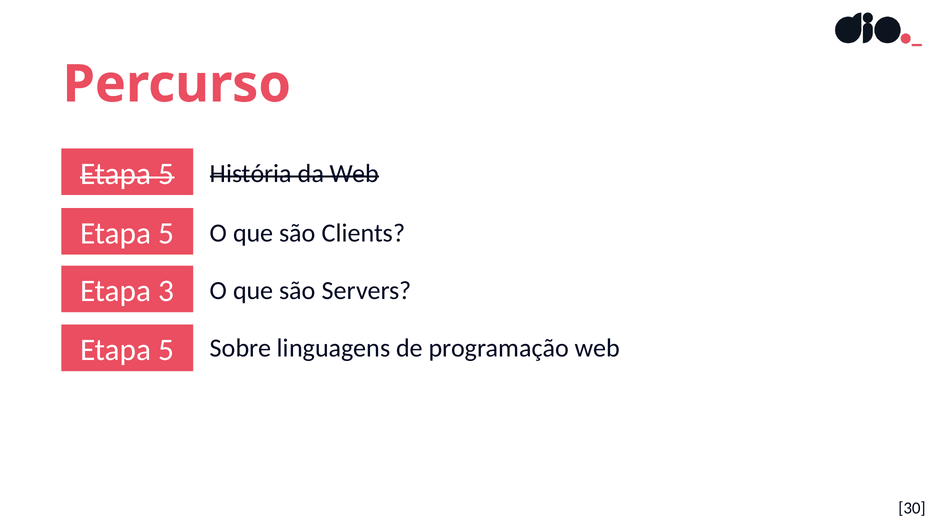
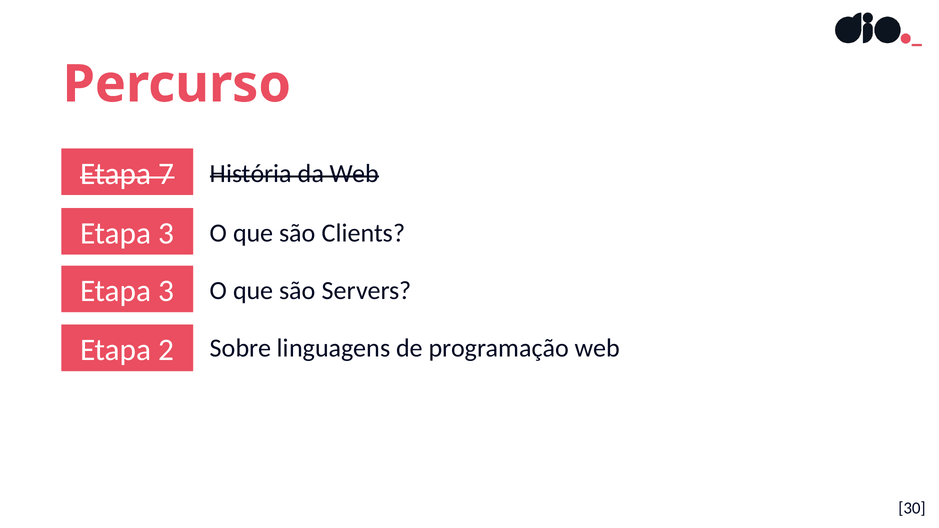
5 at (166, 174): 5 -> 7
5 at (166, 234): 5 -> 3
5 at (166, 350): 5 -> 2
